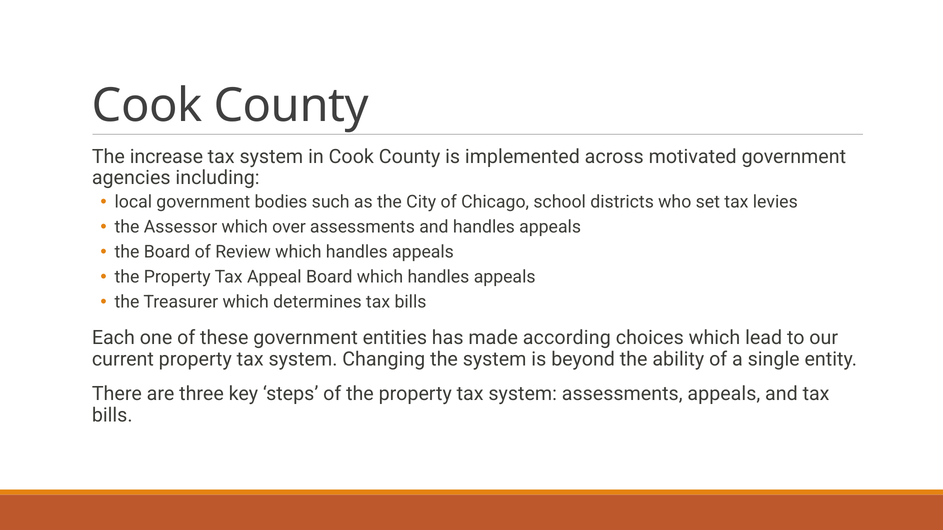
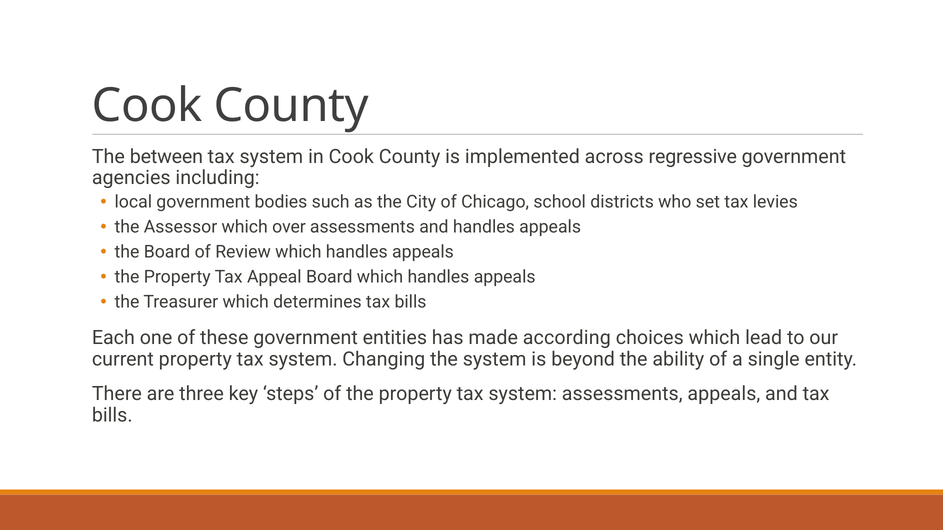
increase: increase -> between
motivated: motivated -> regressive
